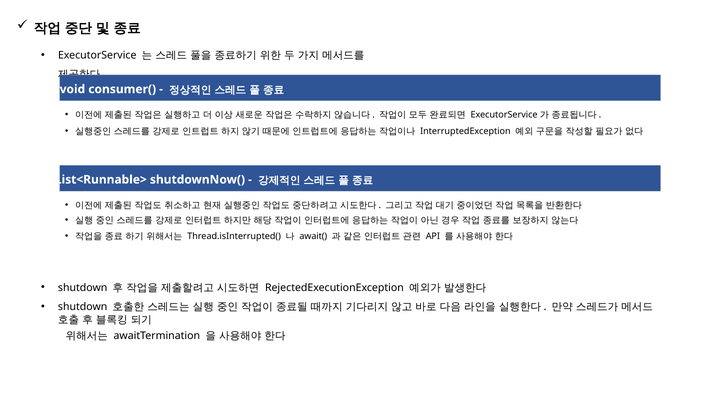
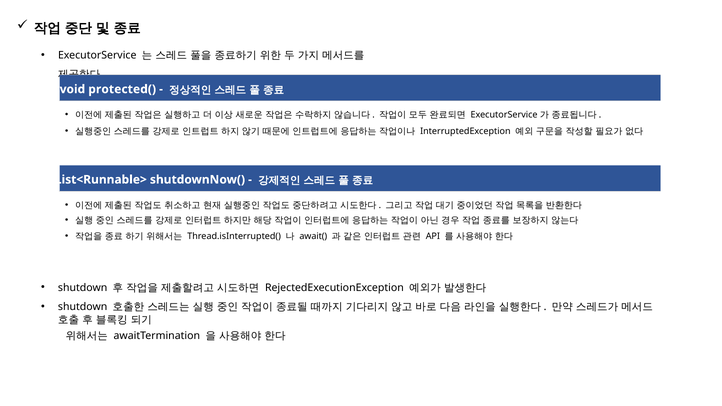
consumer(: consumer( -> protected(
